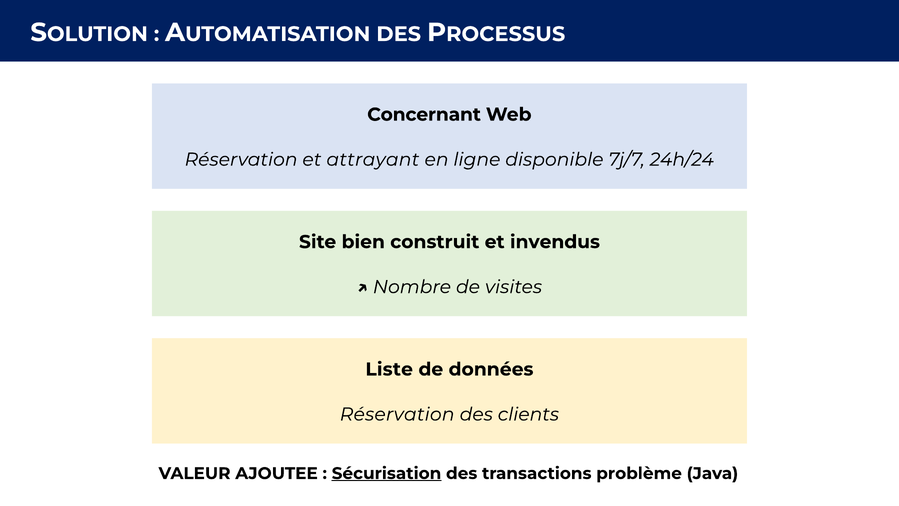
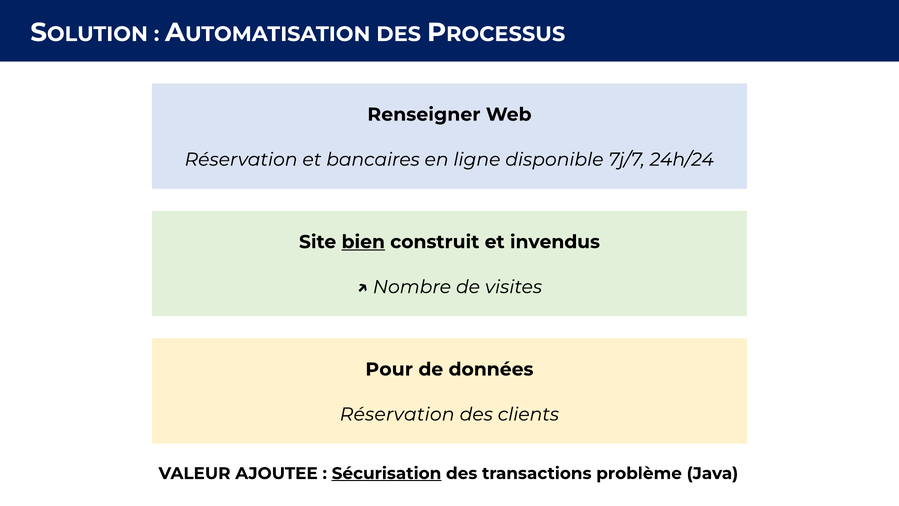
Concernant: Concernant -> Renseigner
attrayant: attrayant -> bancaires
bien underline: none -> present
Liste: Liste -> Pour
